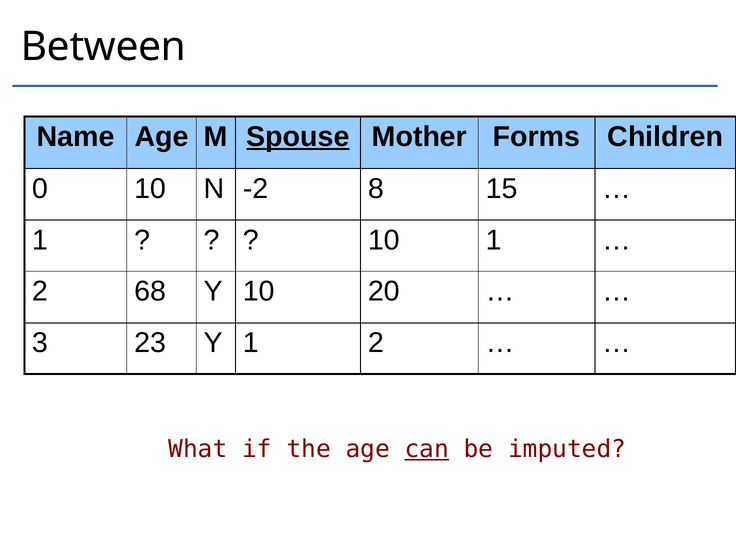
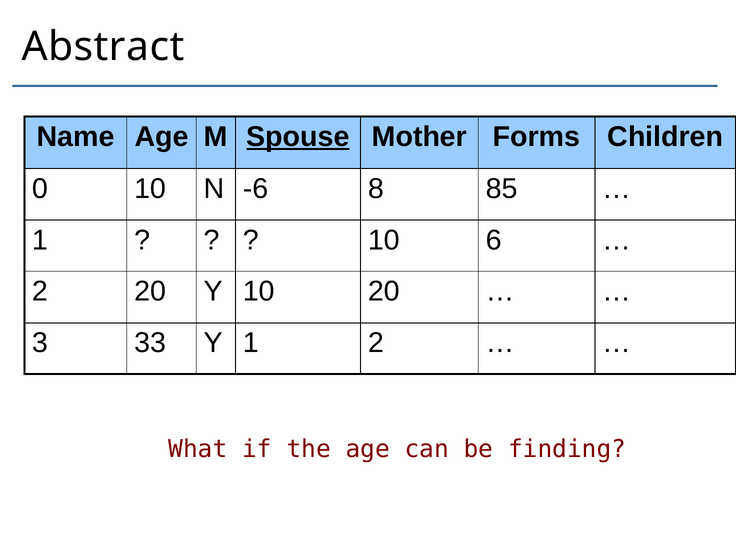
Between: Between -> Abstract
-2: -2 -> -6
15: 15 -> 85
10 1: 1 -> 6
2 68: 68 -> 20
23: 23 -> 33
can underline: present -> none
imputed: imputed -> finding
